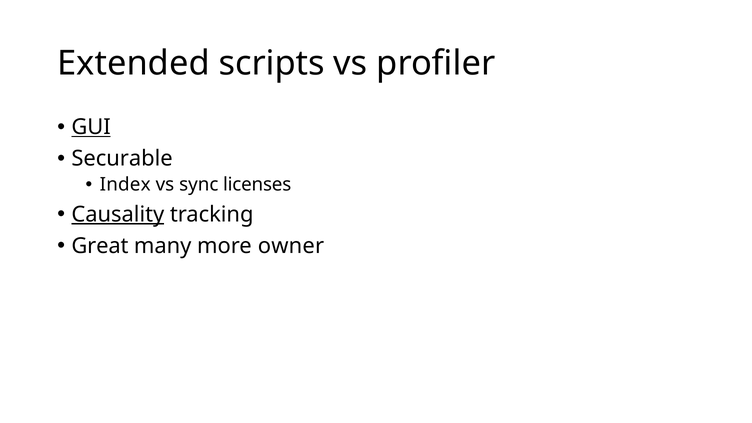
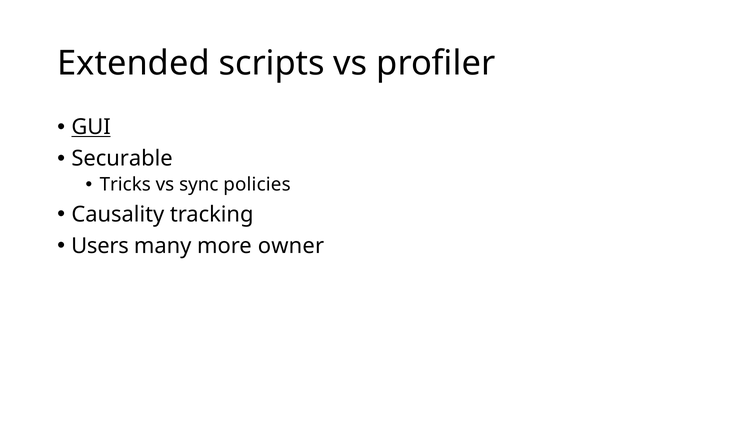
Index: Index -> Tricks
licenses: licenses -> policies
Causality underline: present -> none
Great: Great -> Users
